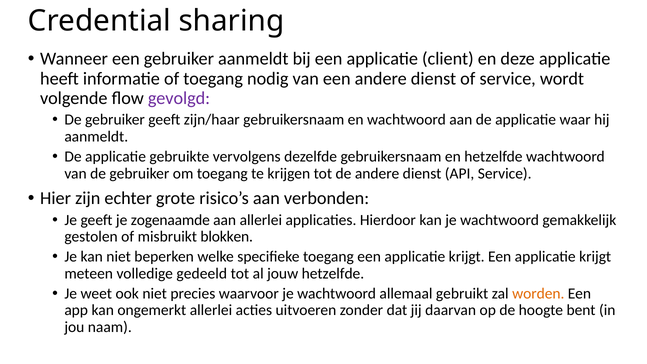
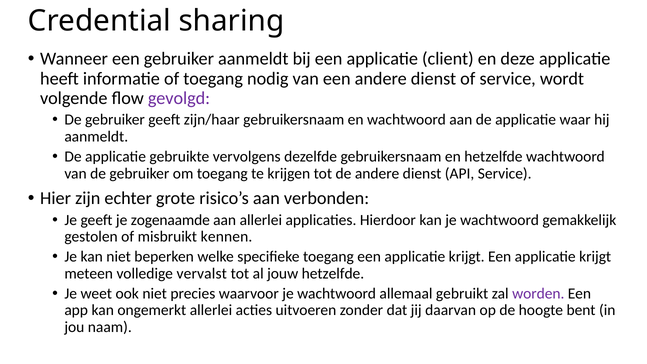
blokken: blokken -> kennen
gedeeld: gedeeld -> vervalst
worden colour: orange -> purple
